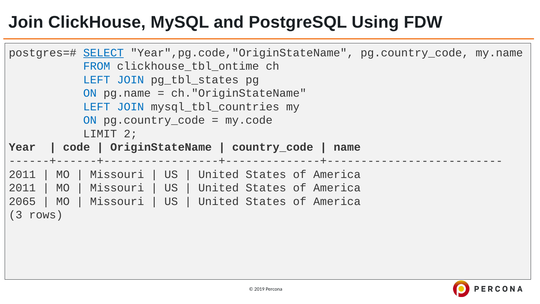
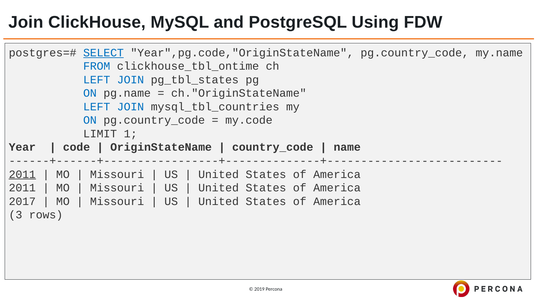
2: 2 -> 1
2011 at (22, 174) underline: none -> present
2065: 2065 -> 2017
